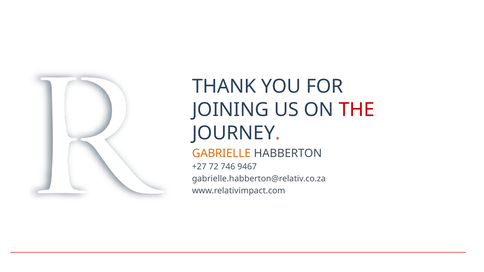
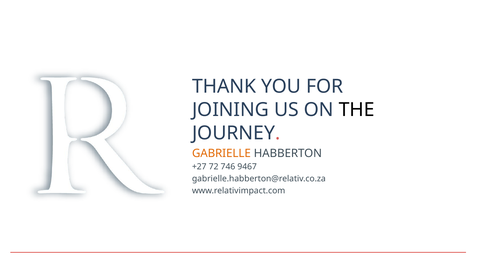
THE colour: red -> black
